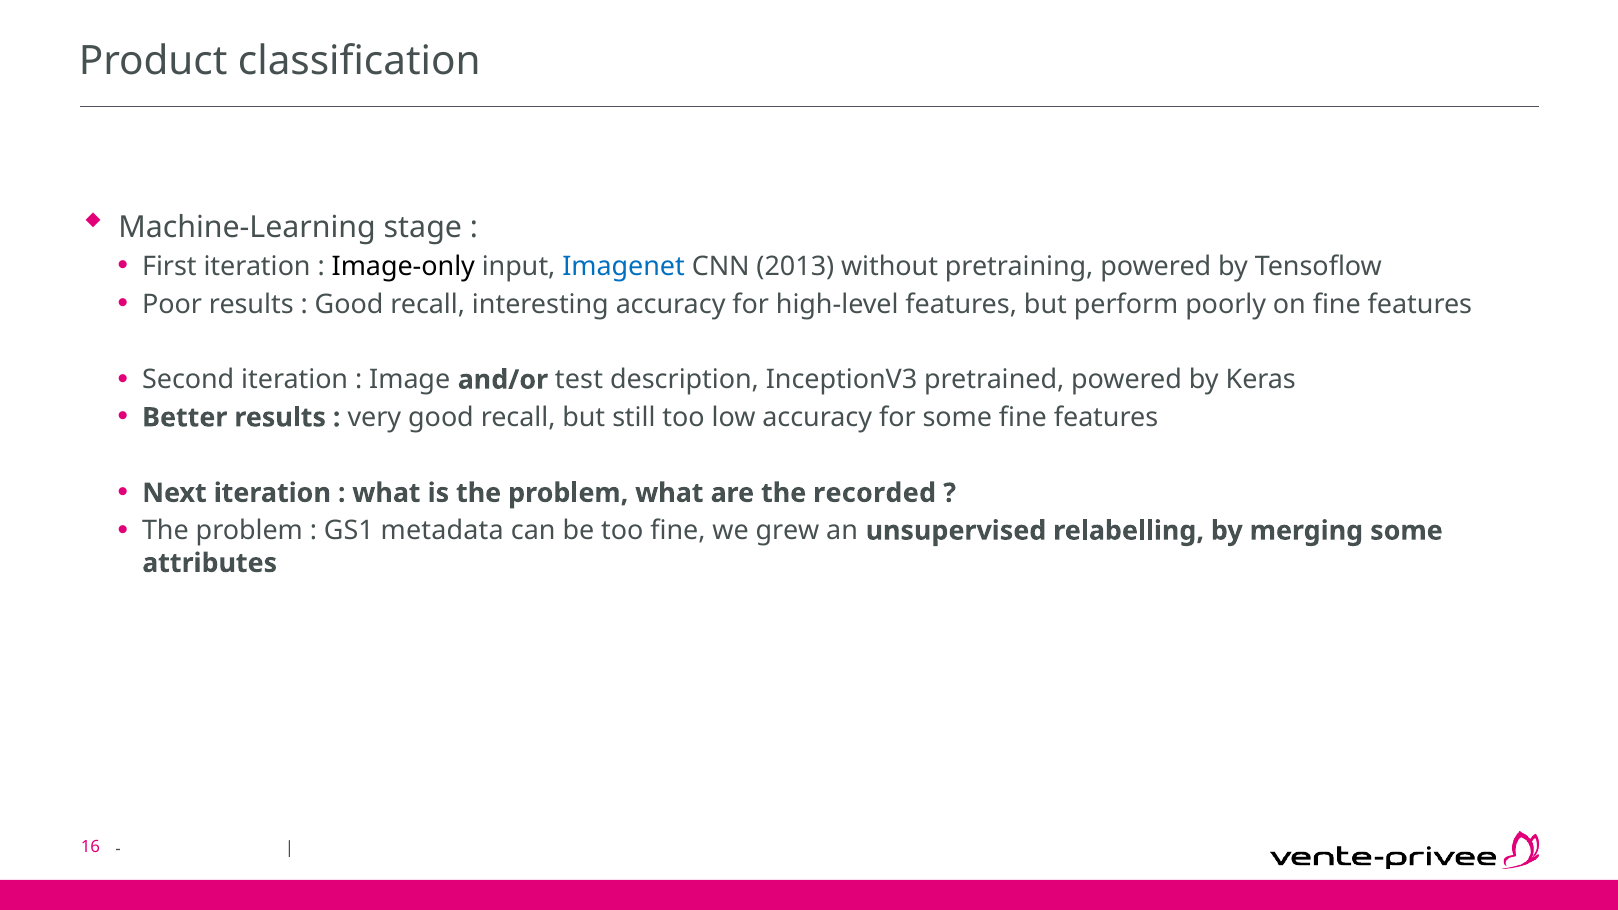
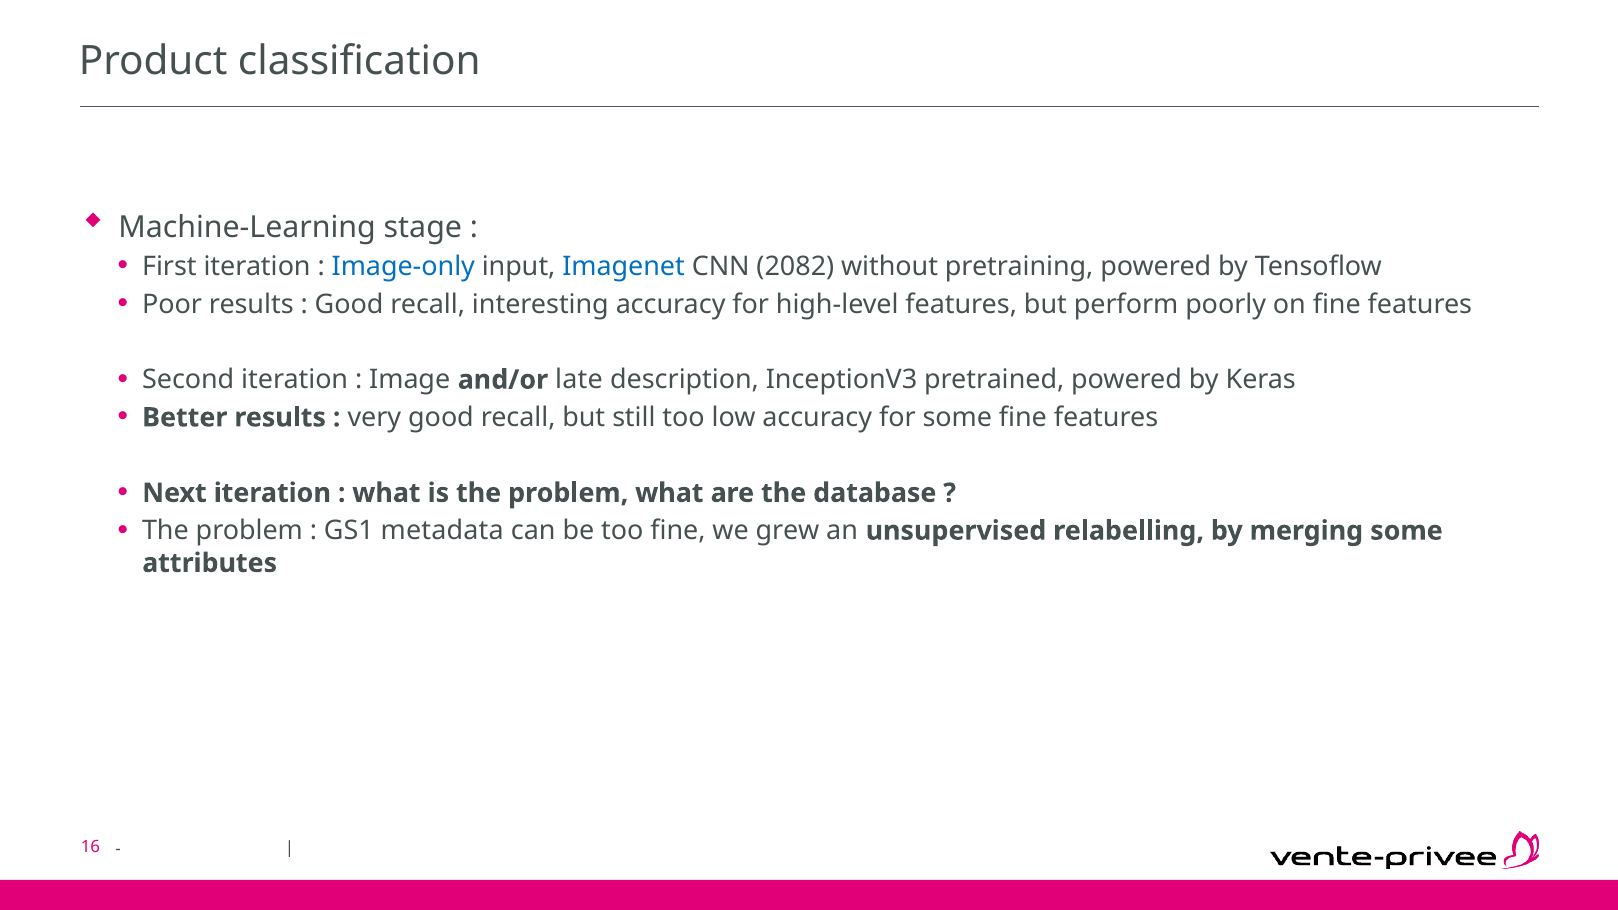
Image-only colour: black -> blue
2013: 2013 -> 2082
test: test -> late
recorded: recorded -> database
